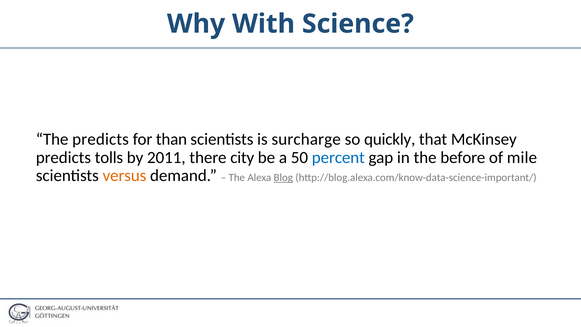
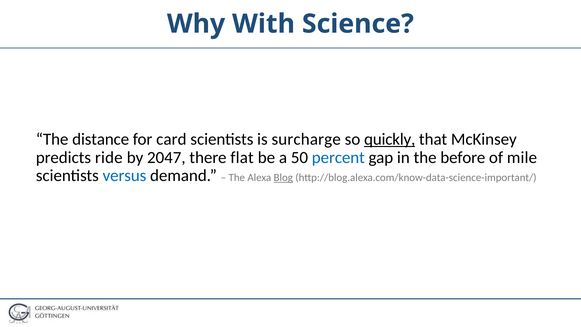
The predicts: predicts -> distance
than: than -> card
quickly underline: none -> present
tolls: tolls -> ride
2011: 2011 -> 2047
city: city -> flat
versus colour: orange -> blue
